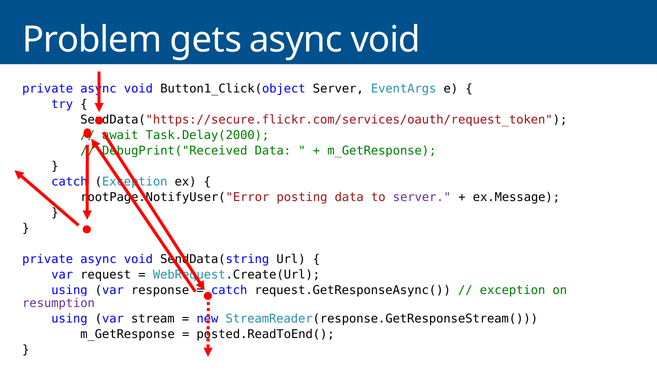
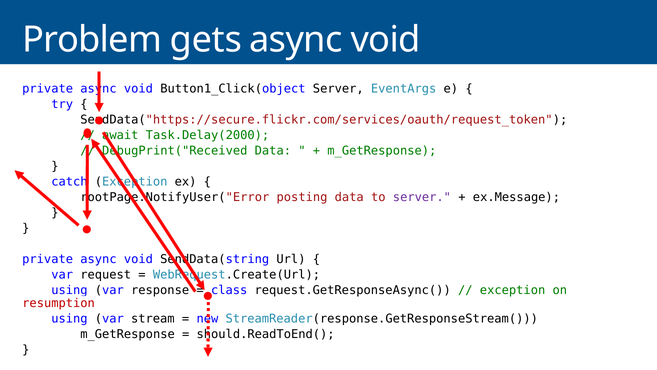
catch at (229, 290): catch -> class
resumption colour: purple -> red
posted.ReadToEnd(: posted.ReadToEnd( -> should.ReadToEnd(
